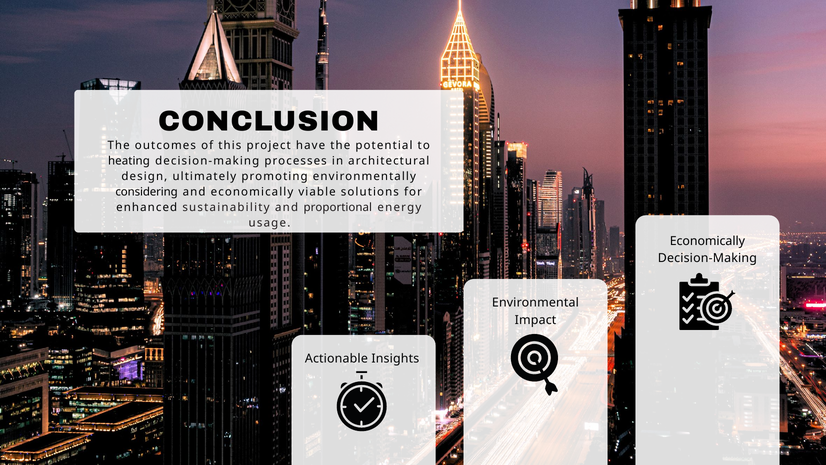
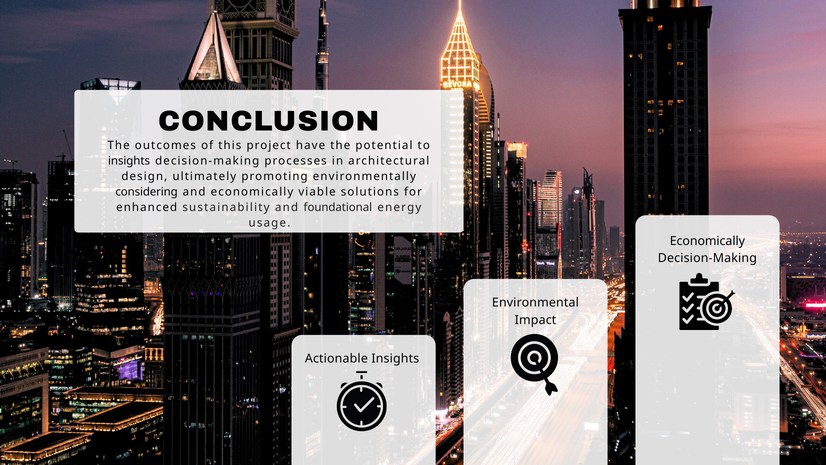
heating at (129, 161): heating -> insights
proportional: proportional -> foundational
